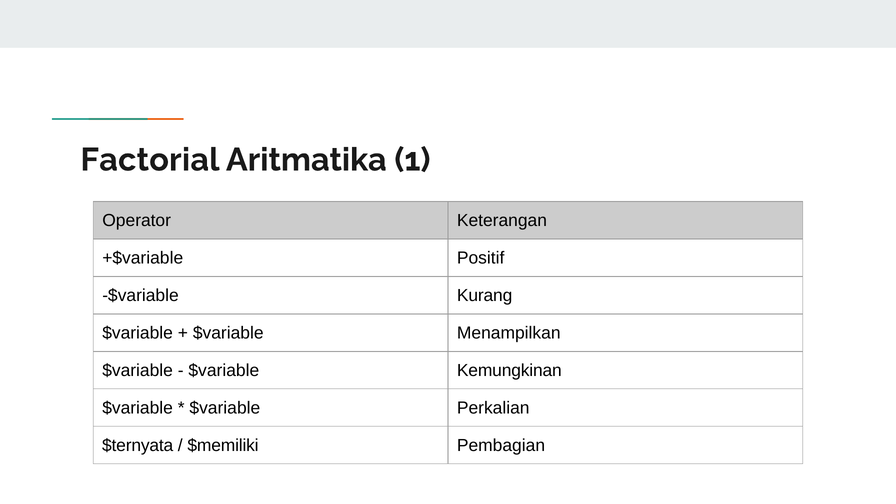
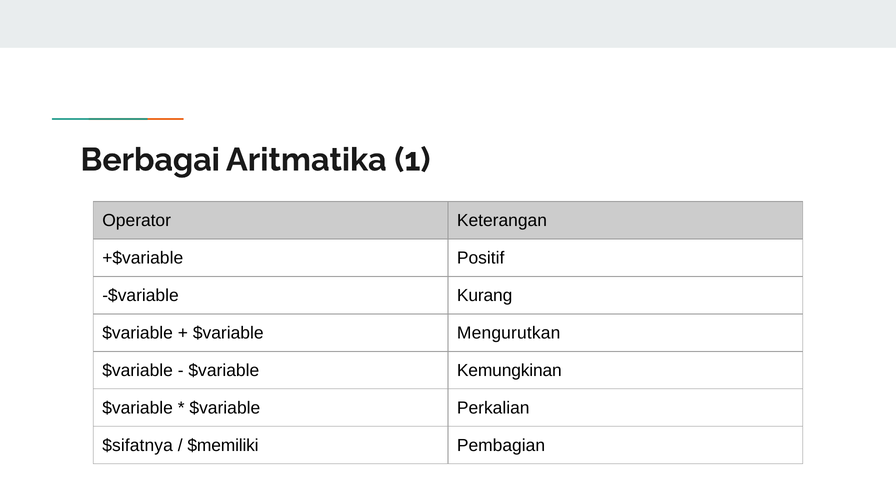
Factorial: Factorial -> Berbagai
Menampilkan: Menampilkan -> Mengurutkan
$ternyata: $ternyata -> $sifatnya
